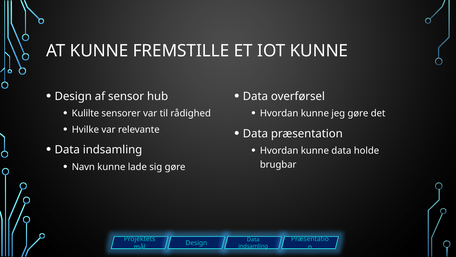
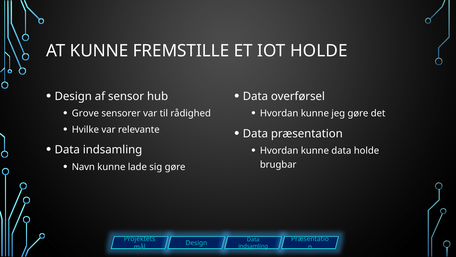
IOT KUNNE: KUNNE -> HOLDE
Kulilte: Kulilte -> Grove
